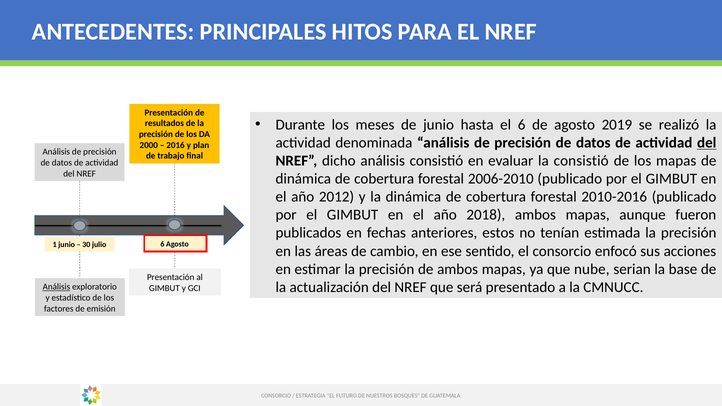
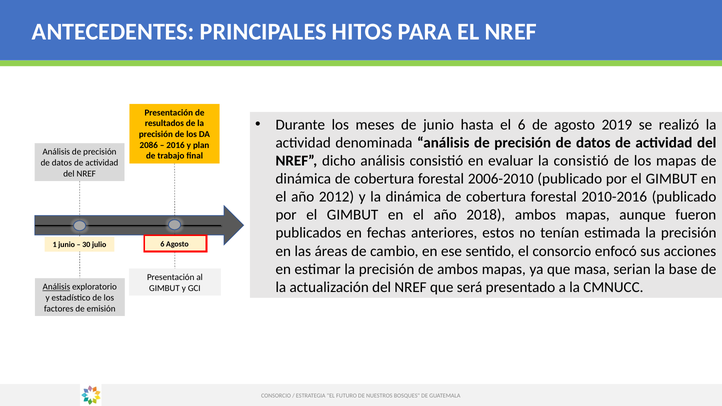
del at (707, 143) underline: present -> none
2000: 2000 -> 2086
nube: nube -> masa
